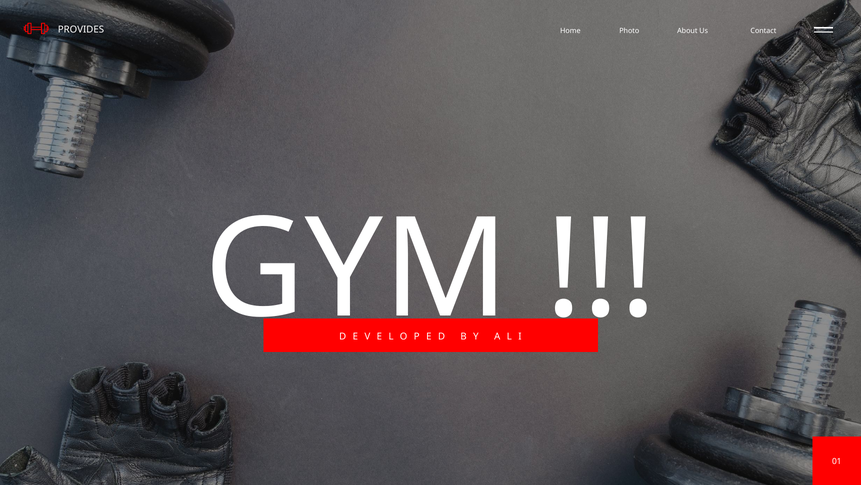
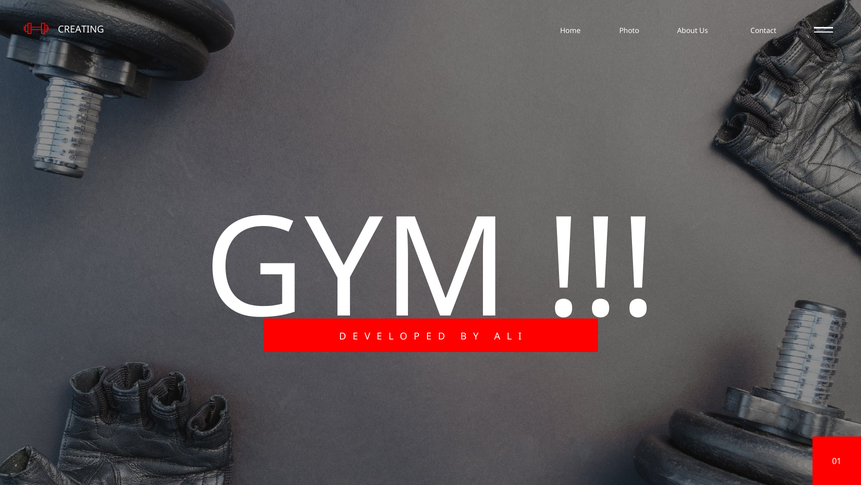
PROVIDES: PROVIDES -> CREATING
